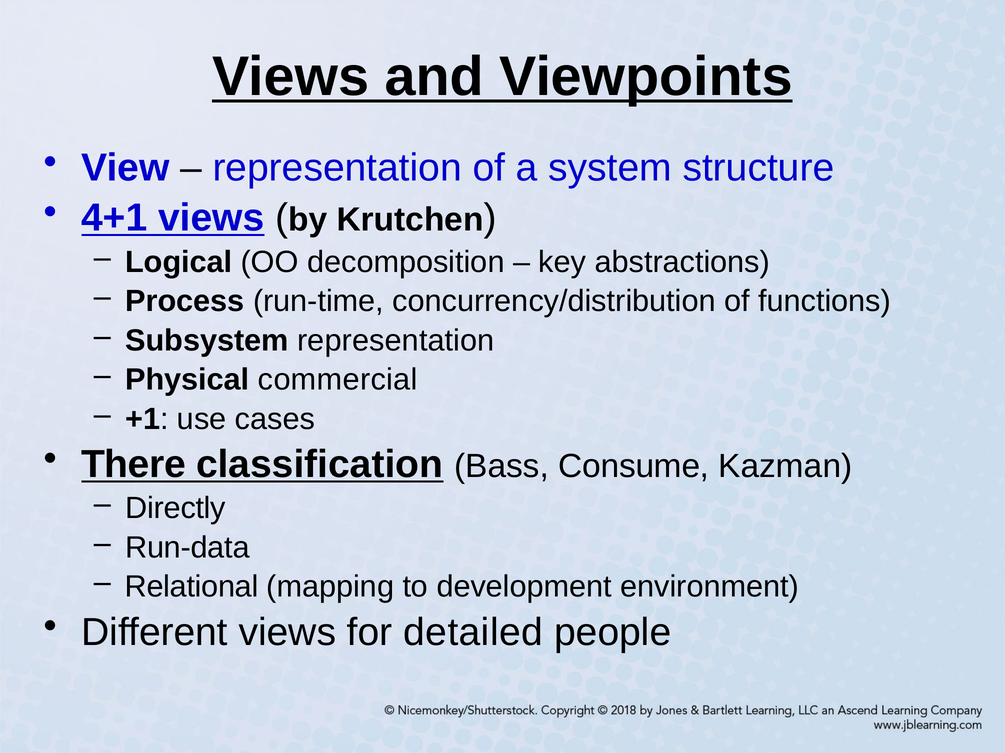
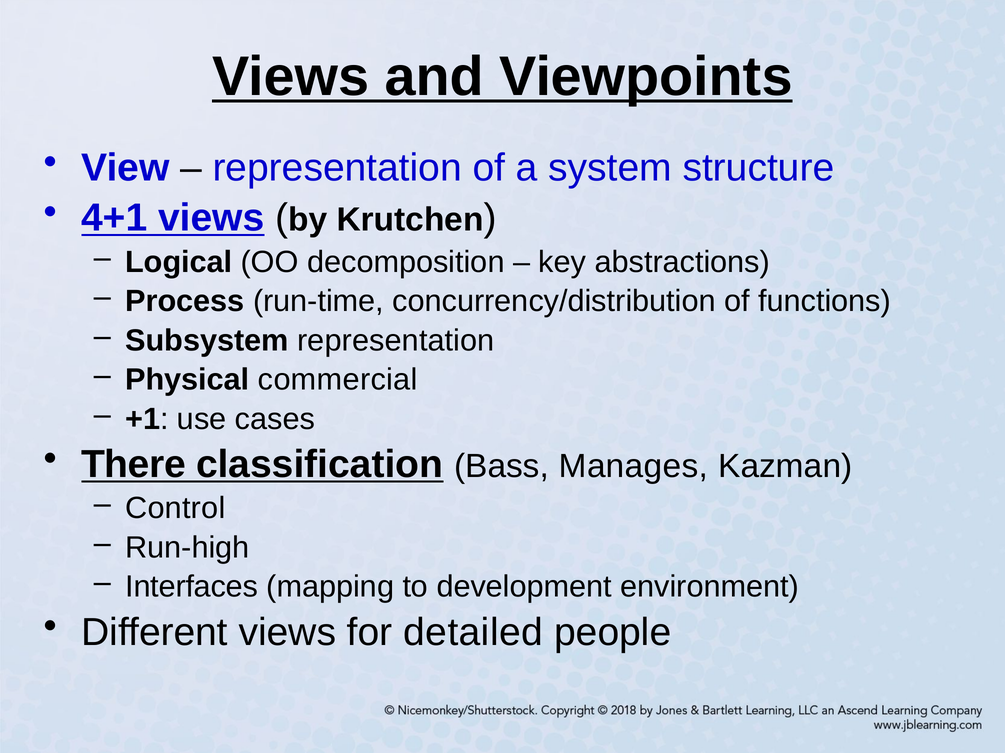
Consume: Consume -> Manages
Directly: Directly -> Control
Run-data: Run-data -> Run-high
Relational: Relational -> Interfaces
